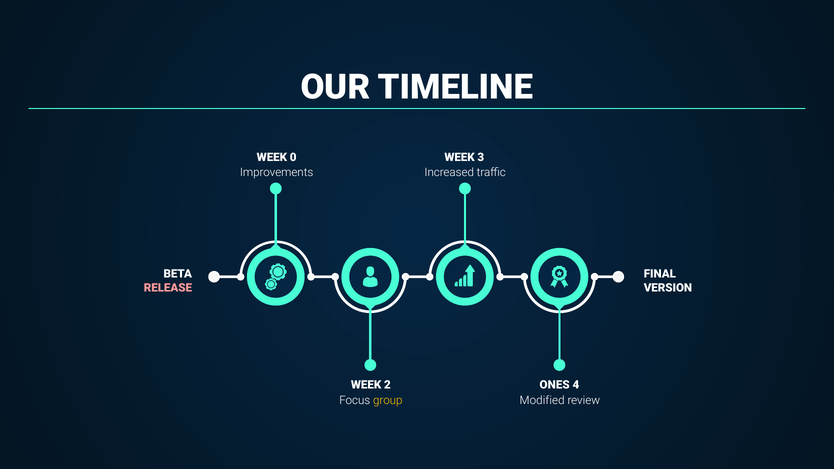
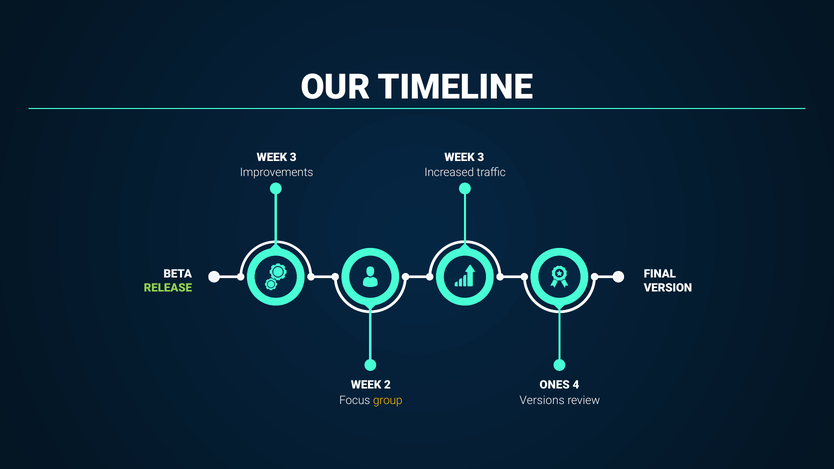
0 at (293, 158): 0 -> 3
RELEASE colour: pink -> light green
Modified: Modified -> Versions
